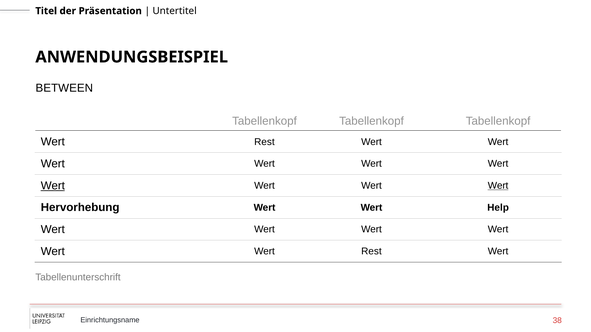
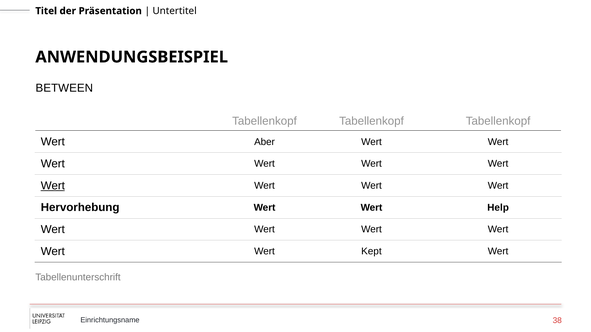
Rest at (264, 142): Rest -> Aber
Wert at (498, 186) underline: present -> none
Wert Wert Rest: Rest -> Kept
